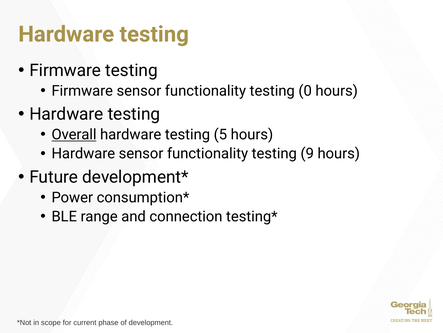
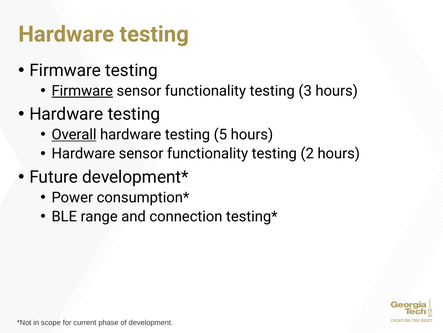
Firmware at (82, 91) underline: none -> present
0: 0 -> 3
9: 9 -> 2
